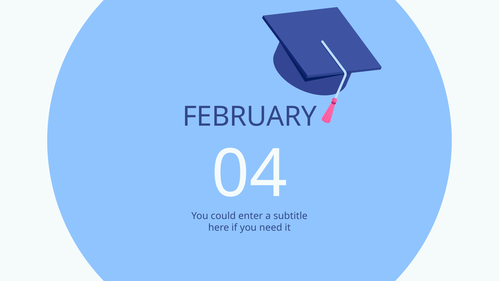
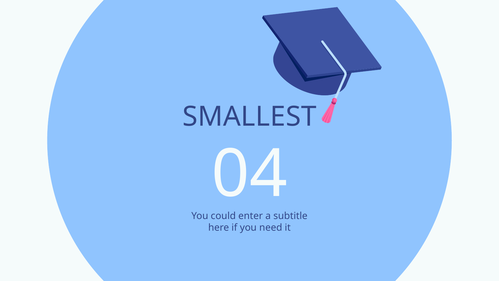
FEBRUARY: FEBRUARY -> SMALLEST
